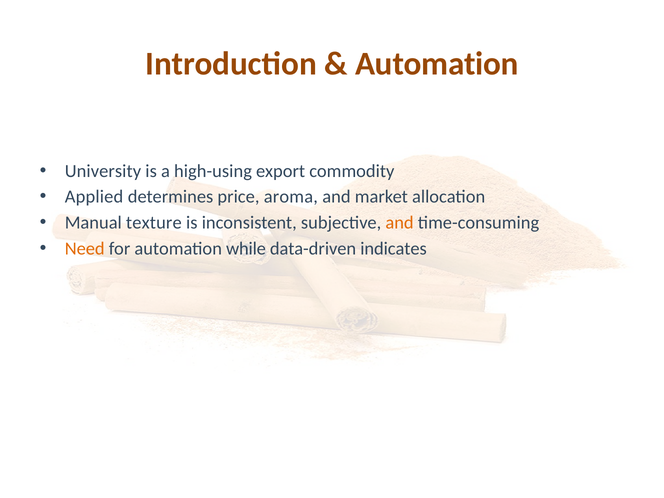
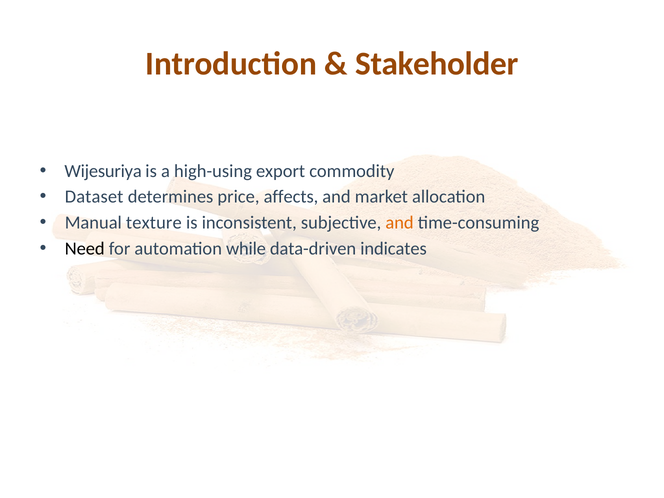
Automation at (437, 64): Automation -> Stakeholder
University: University -> Wijesuriya
Applied: Applied -> Dataset
aroma: aroma -> affects
Need colour: orange -> black
